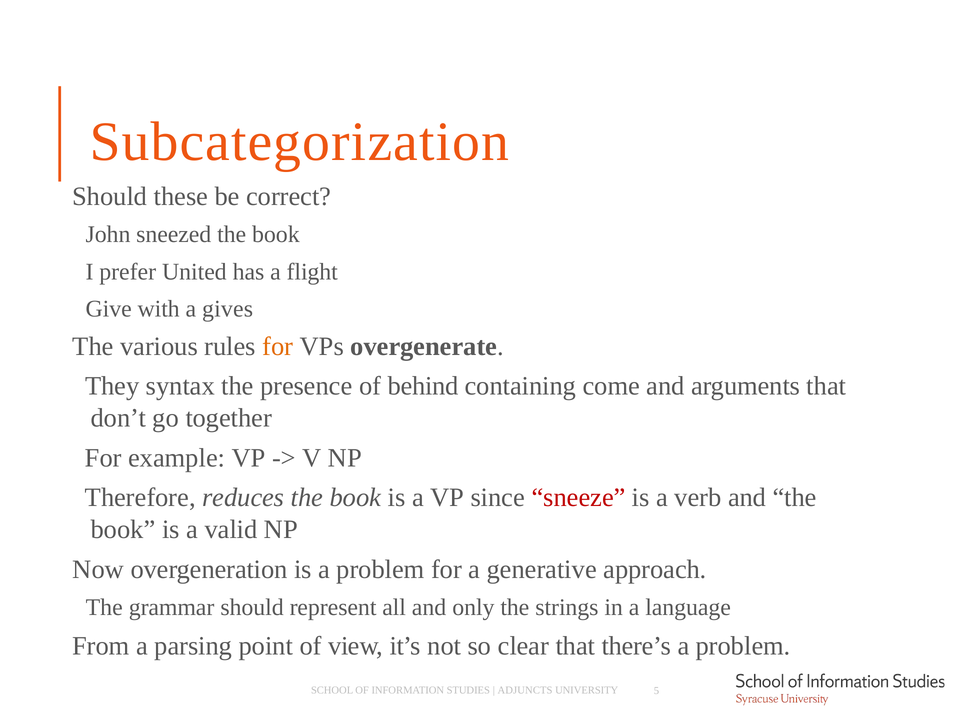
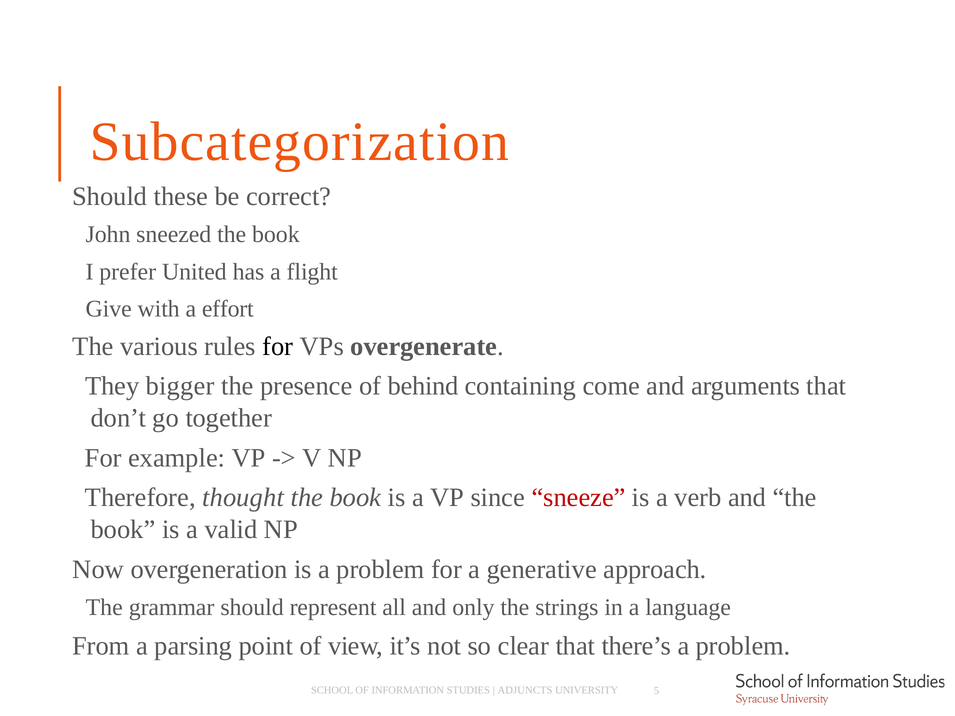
gives: gives -> effort
for at (278, 347) colour: orange -> black
syntax: syntax -> bigger
reduces: reduces -> thought
